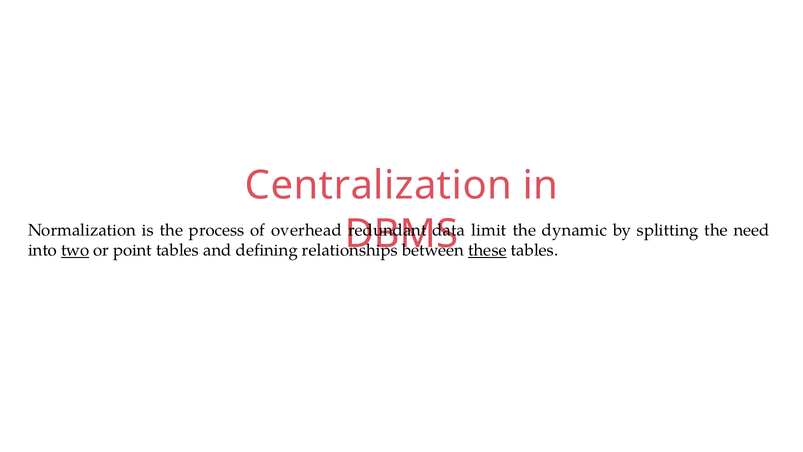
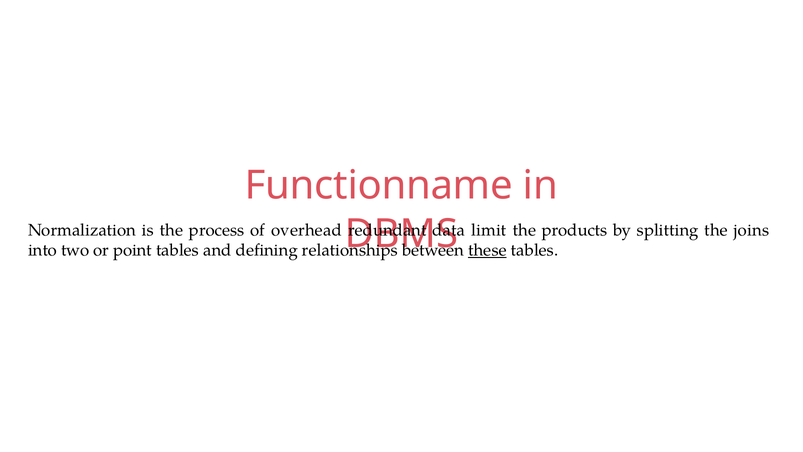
Centralization: Centralization -> Functionname
dynamic: dynamic -> products
need: need -> joins
two underline: present -> none
